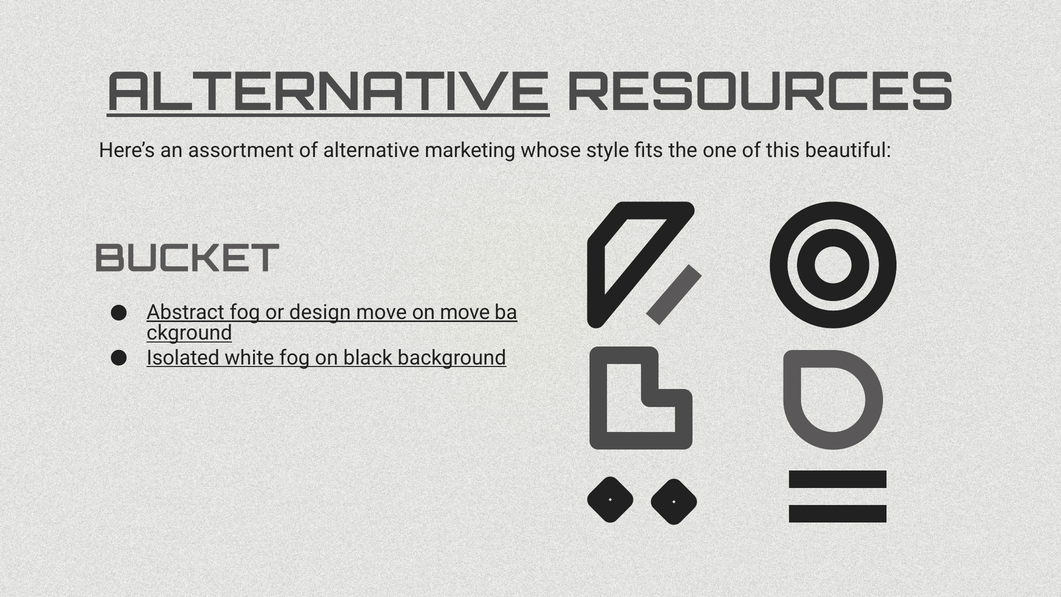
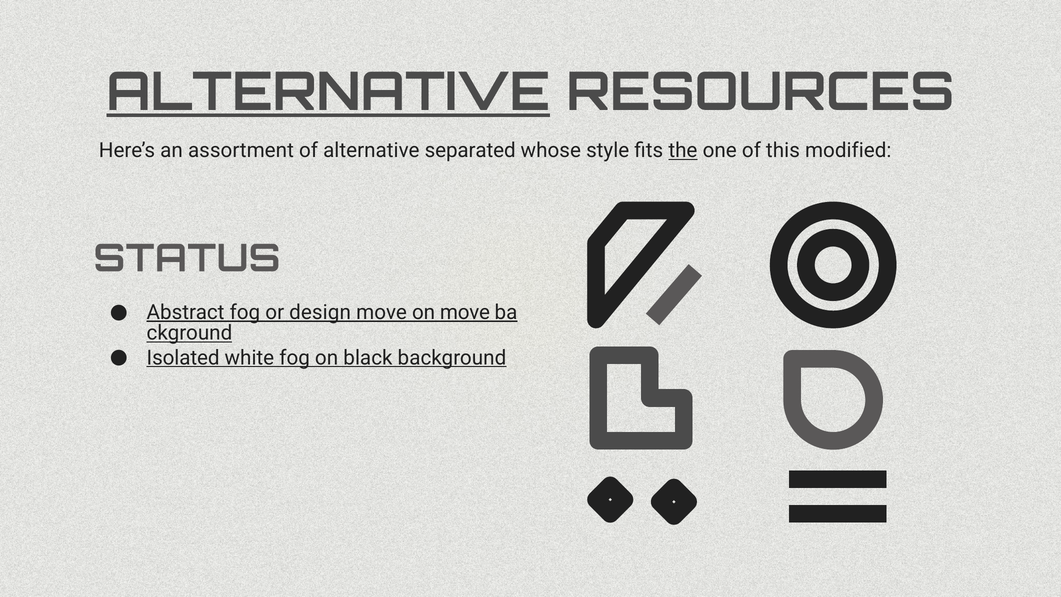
marketing: marketing -> separated
the underline: none -> present
beautiful: beautiful -> modified
BUCKET: BUCKET -> STATUS
